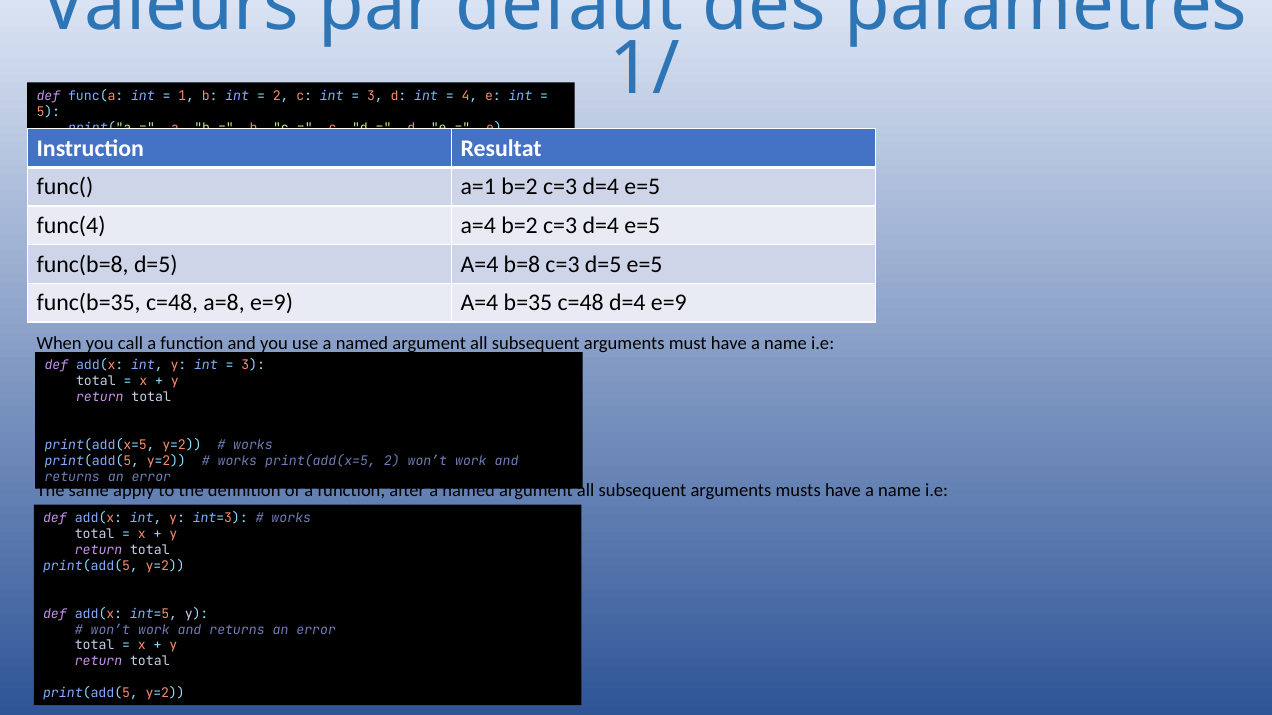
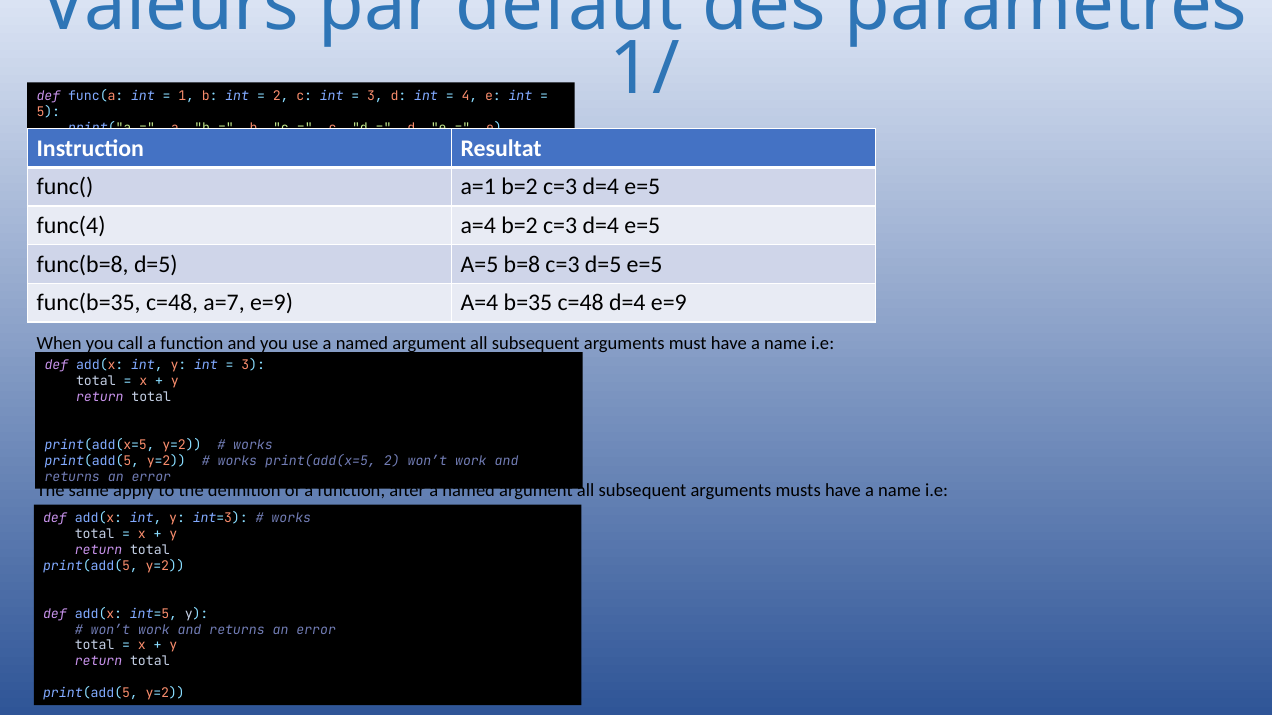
d=5 A=4: A=4 -> A=5
a=8: a=8 -> a=7
